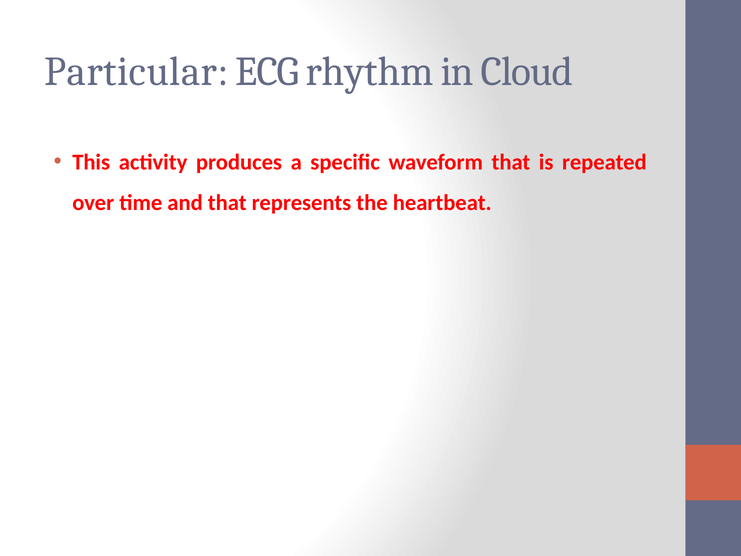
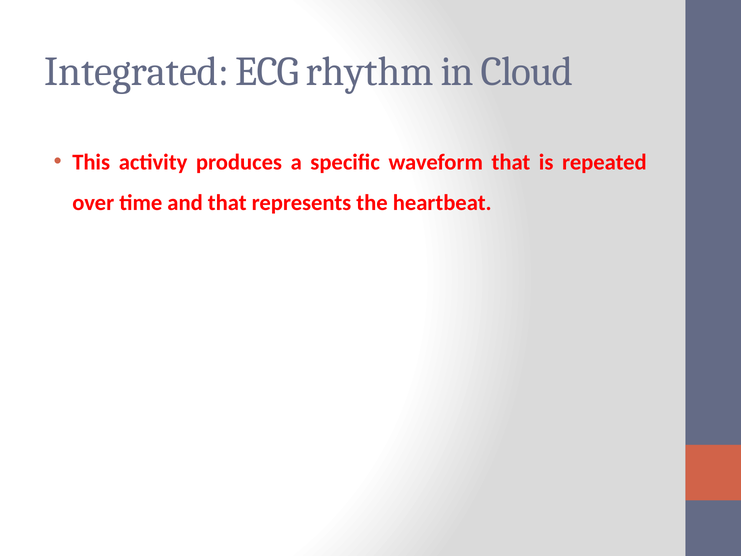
Particular: Particular -> Integrated
